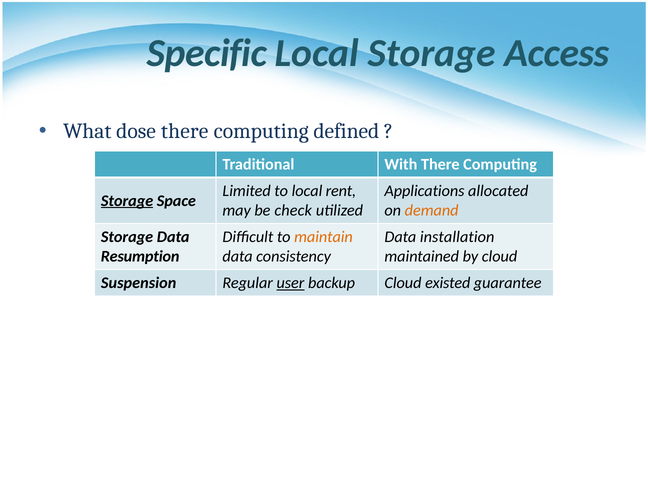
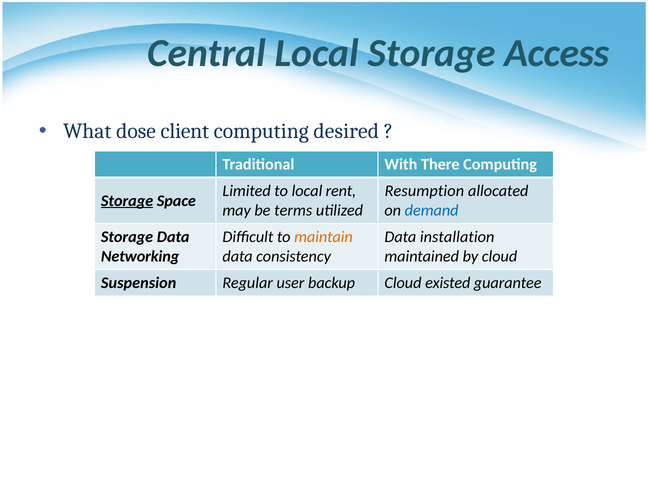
Specific: Specific -> Central
dose there: there -> client
defined: defined -> desired
Applications: Applications -> Resumption
check: check -> terms
demand colour: orange -> blue
Resumption: Resumption -> Networking
user underline: present -> none
